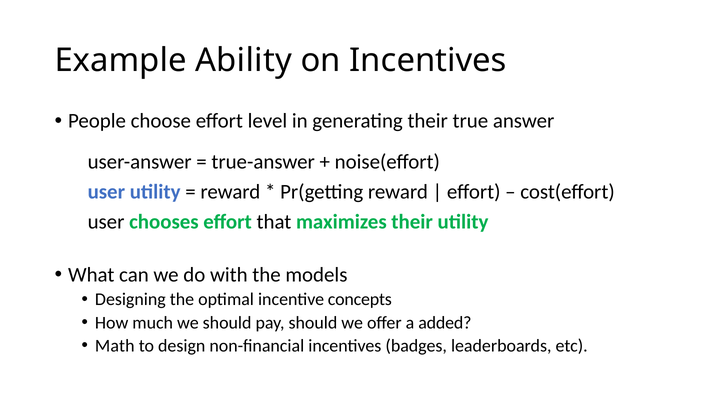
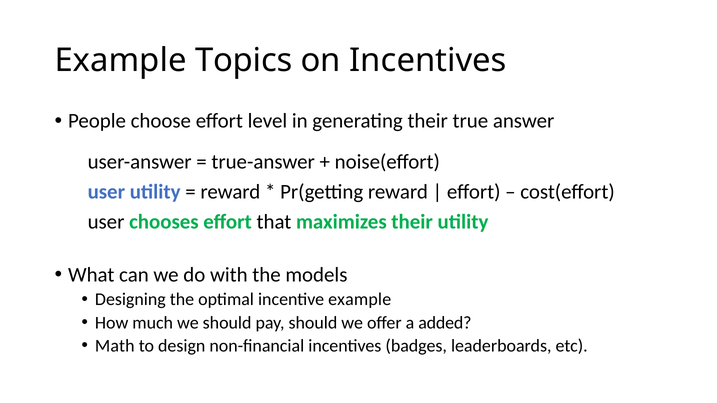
Ability: Ability -> Topics
incentive concepts: concepts -> example
